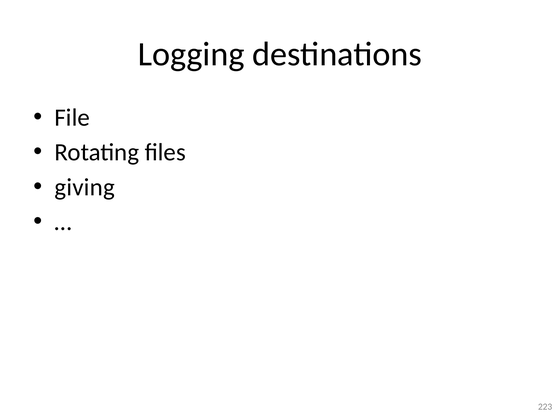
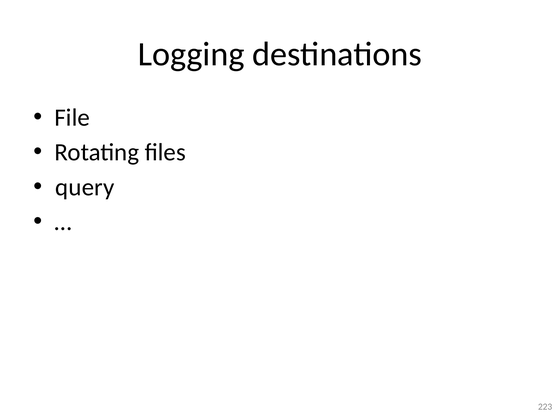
giving: giving -> query
